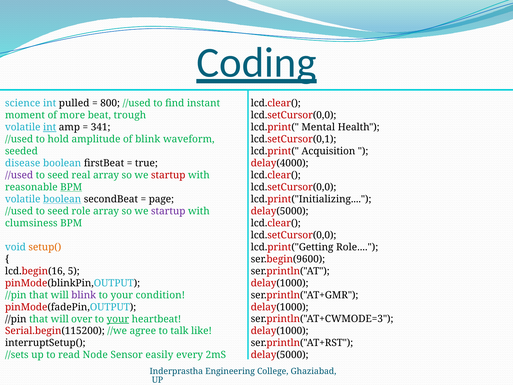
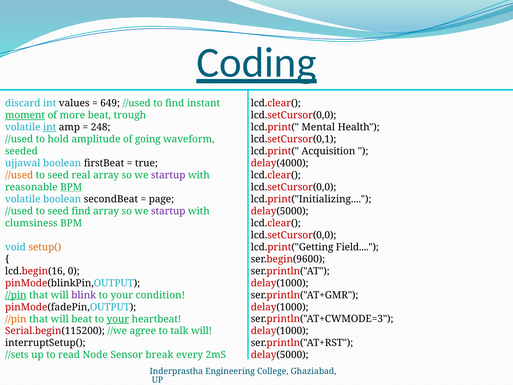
science: science -> discard
pulled: pulled -> values
800: 800 -> 649
moment underline: none -> present
341: 341 -> 248
of blink: blink -> going
disease: disease -> ujjawal
//used at (19, 175) colour: purple -> orange
startup at (168, 175) colour: red -> purple
boolean at (62, 199) underline: present -> none
seed role: role -> find
lcd.print("Getting Role: Role -> Field
5: 5 -> 0
//pin at (16, 295) underline: none -> present
//pin at (16, 319) colour: black -> orange
will over: over -> beat
talk like: like -> will
easily: easily -> break
